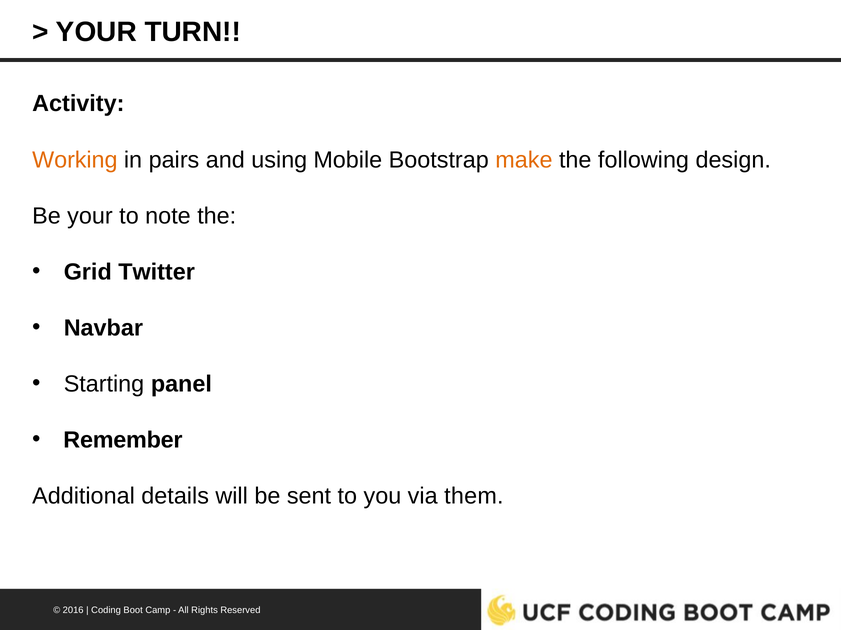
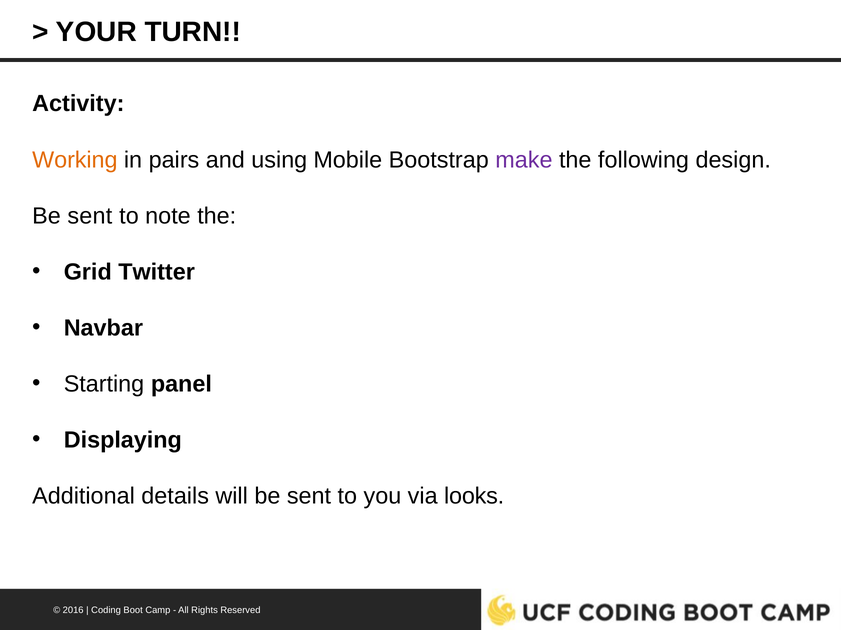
make colour: orange -> purple
your at (90, 216): your -> sent
Remember: Remember -> Displaying
them: them -> looks
